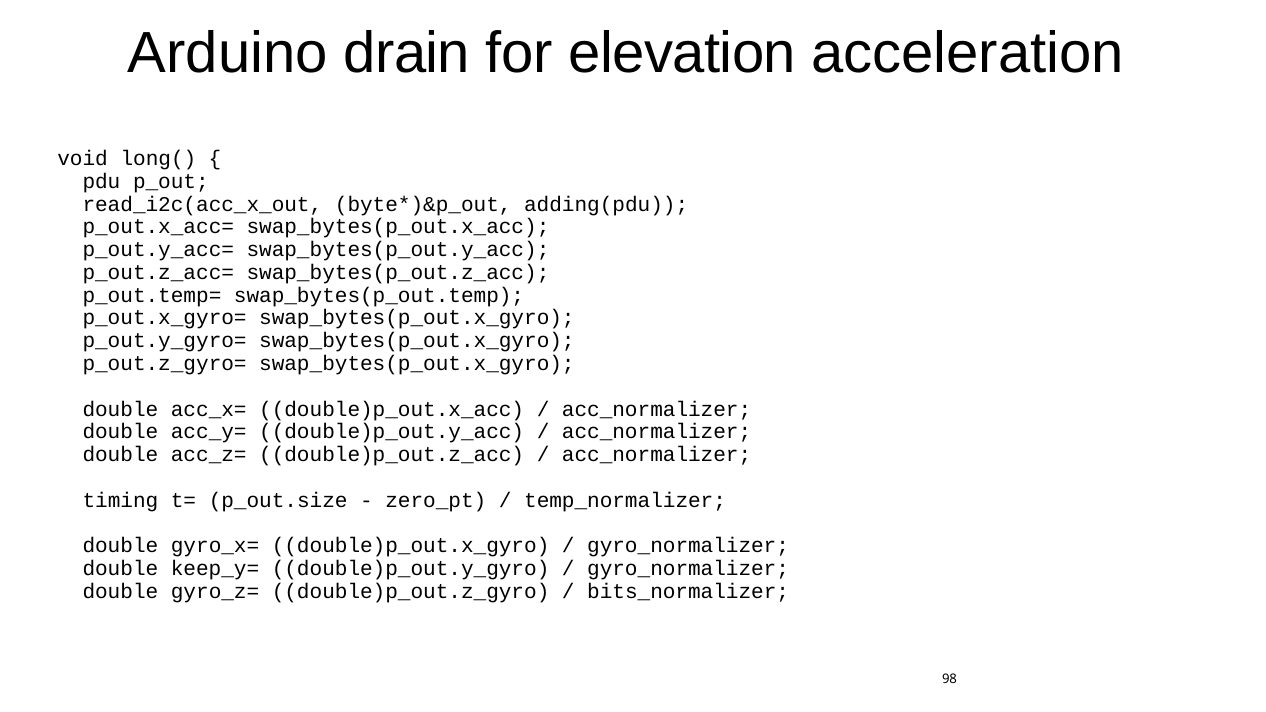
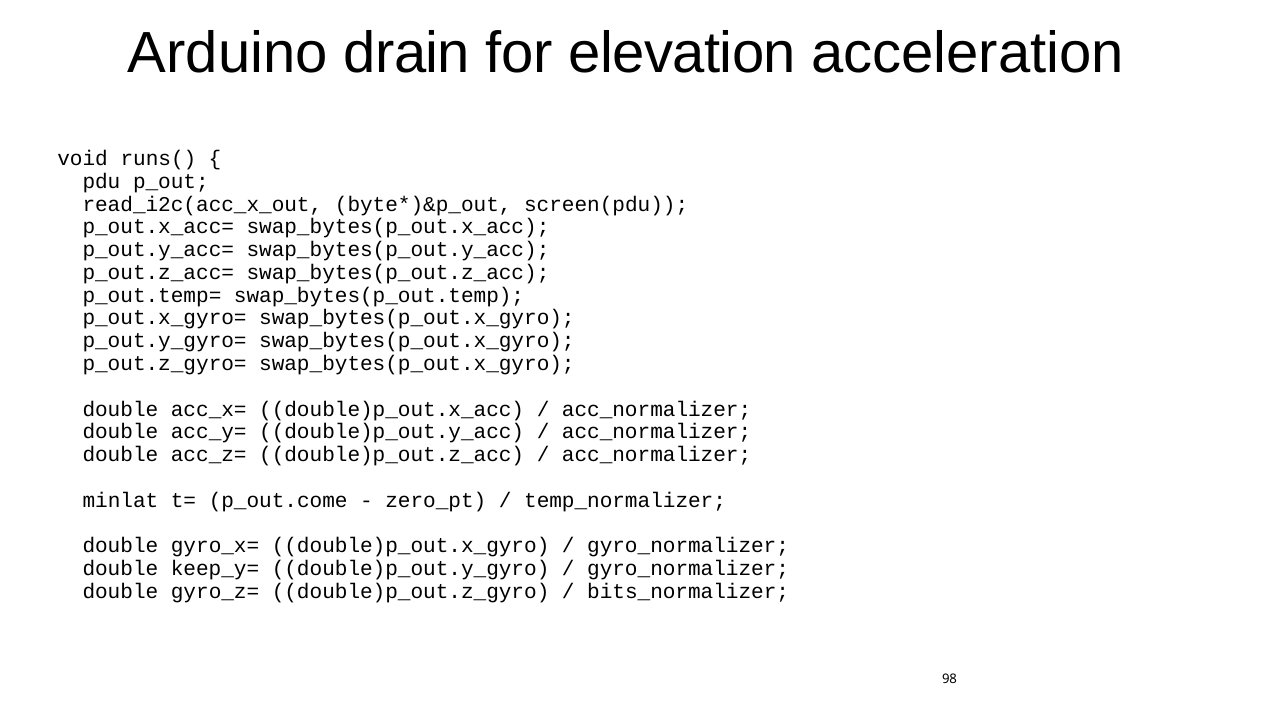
long(: long( -> runs(
adding(pdu: adding(pdu -> screen(pdu
timing: timing -> minlat
p_out.size: p_out.size -> p_out.come
